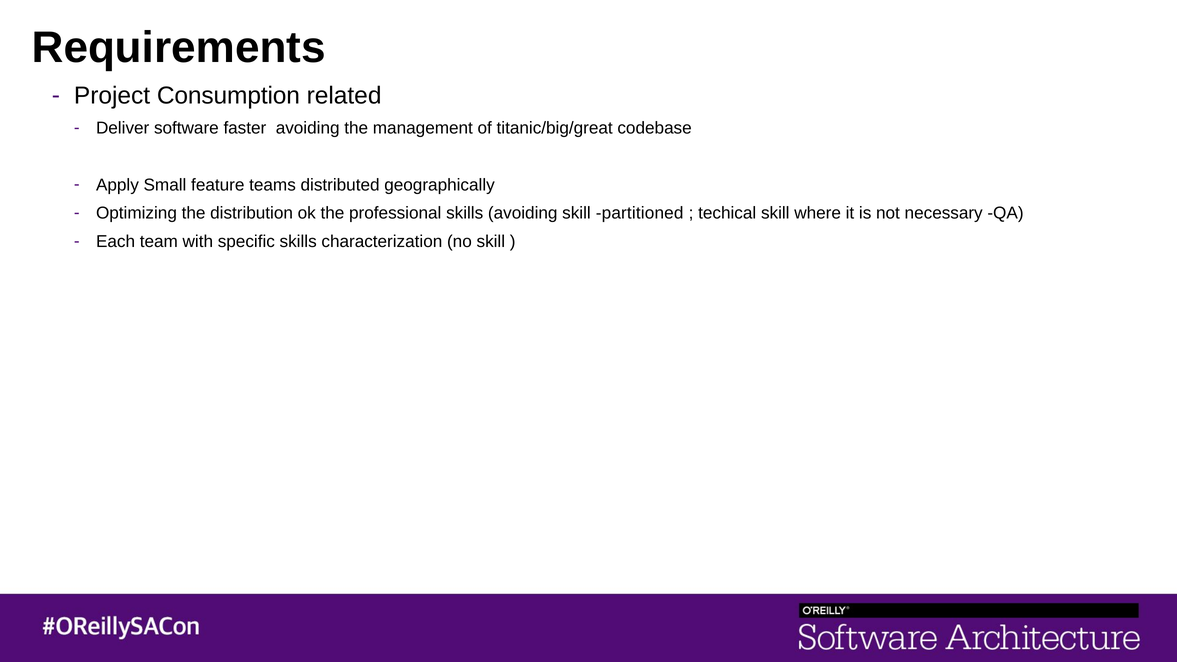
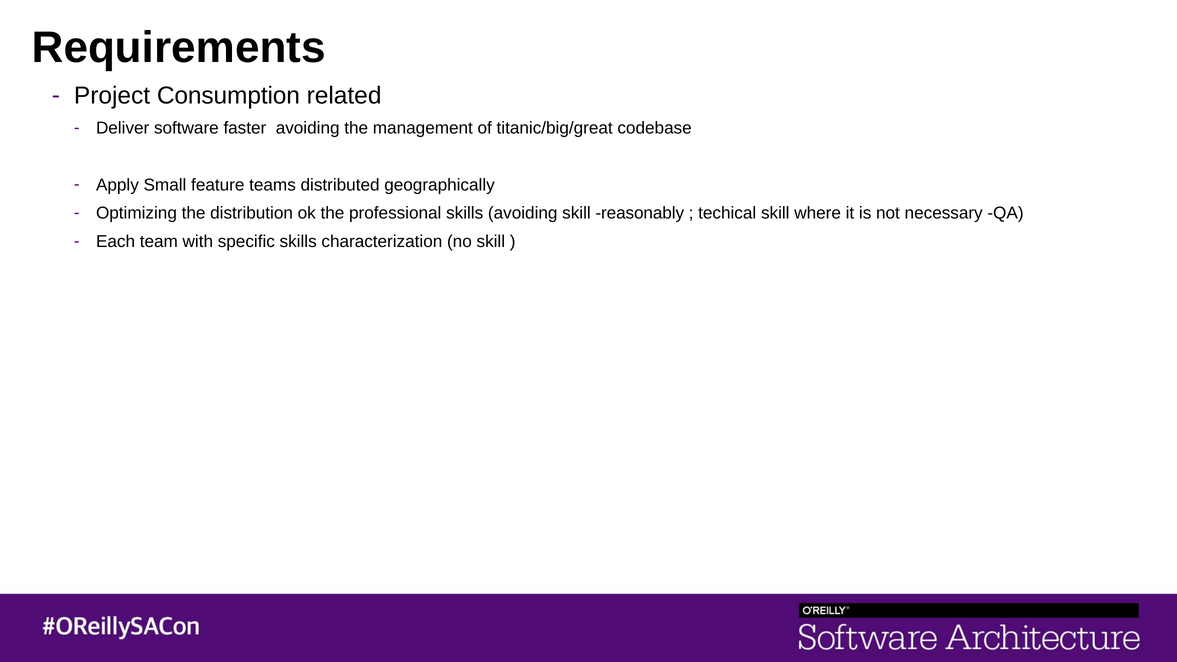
partitioned: partitioned -> reasonably
